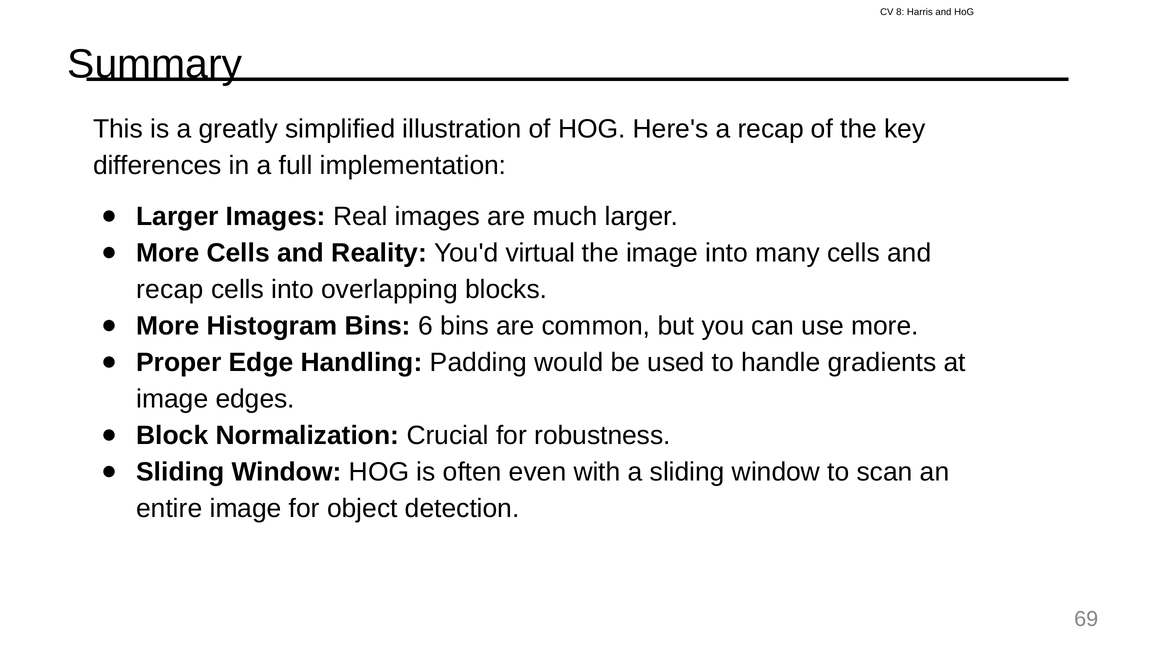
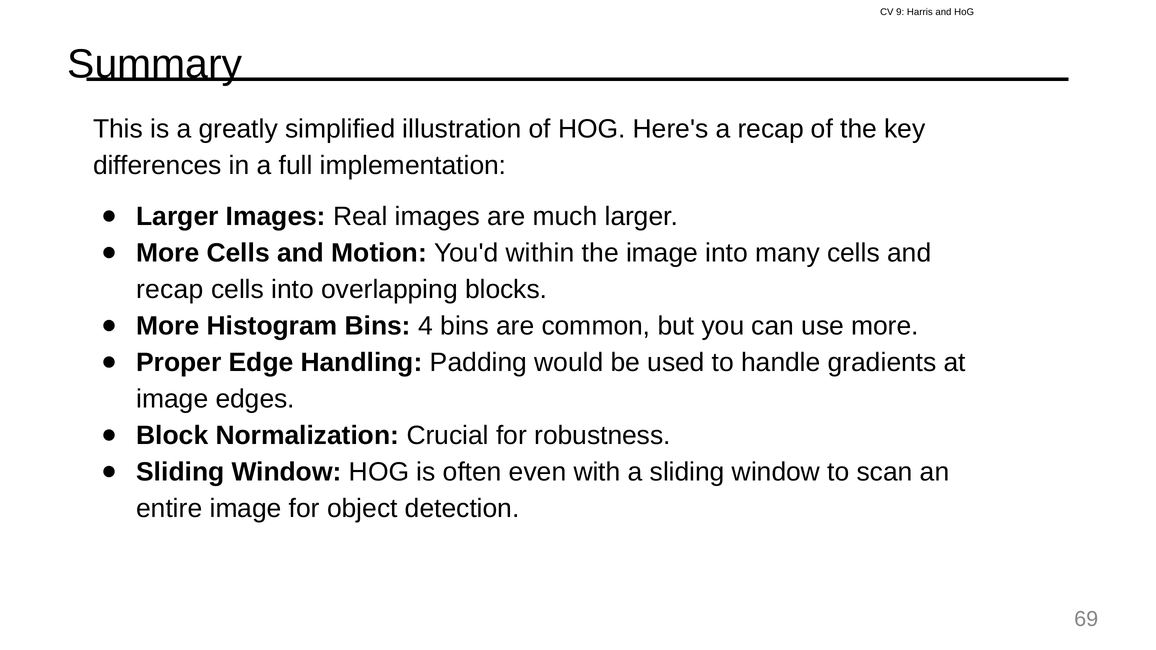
8: 8 -> 9
Reality: Reality -> Motion
virtual: virtual -> within
6: 6 -> 4
